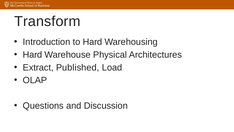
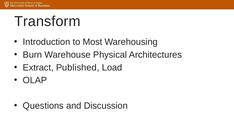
to Hard: Hard -> Most
Hard at (32, 55): Hard -> Burn
